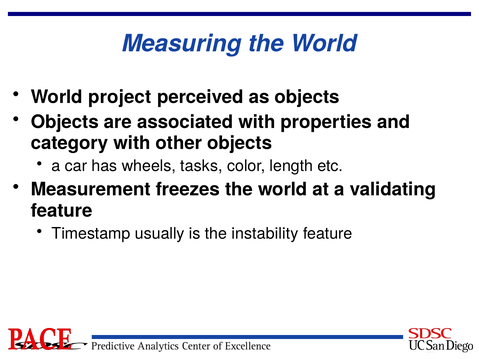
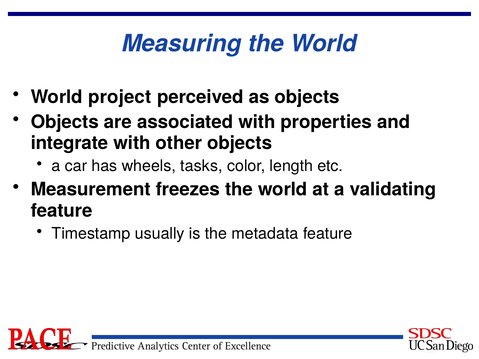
category: category -> integrate
instability: instability -> metadata
